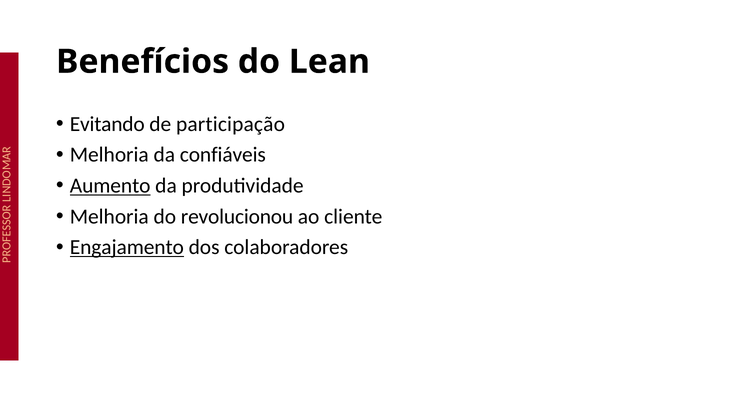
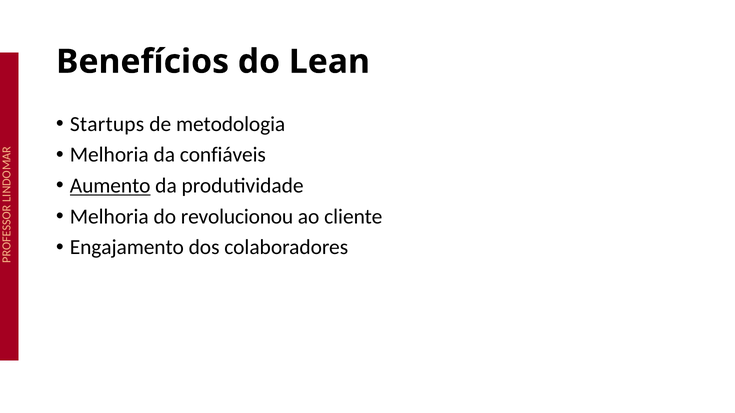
Evitando: Evitando -> Startups
participação: participação -> metodologia
Engajamento underline: present -> none
